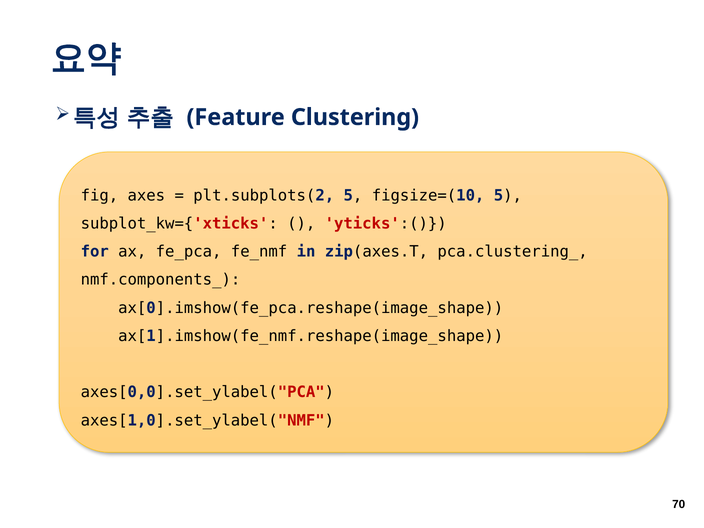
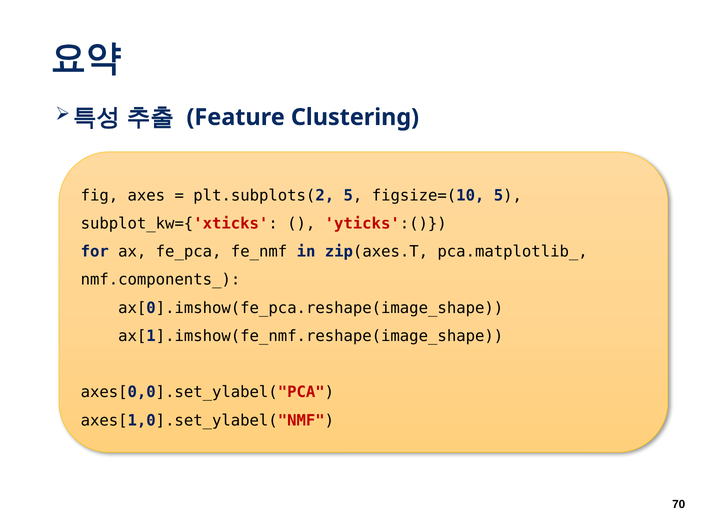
pca.clustering_: pca.clustering_ -> pca.matplotlib_
